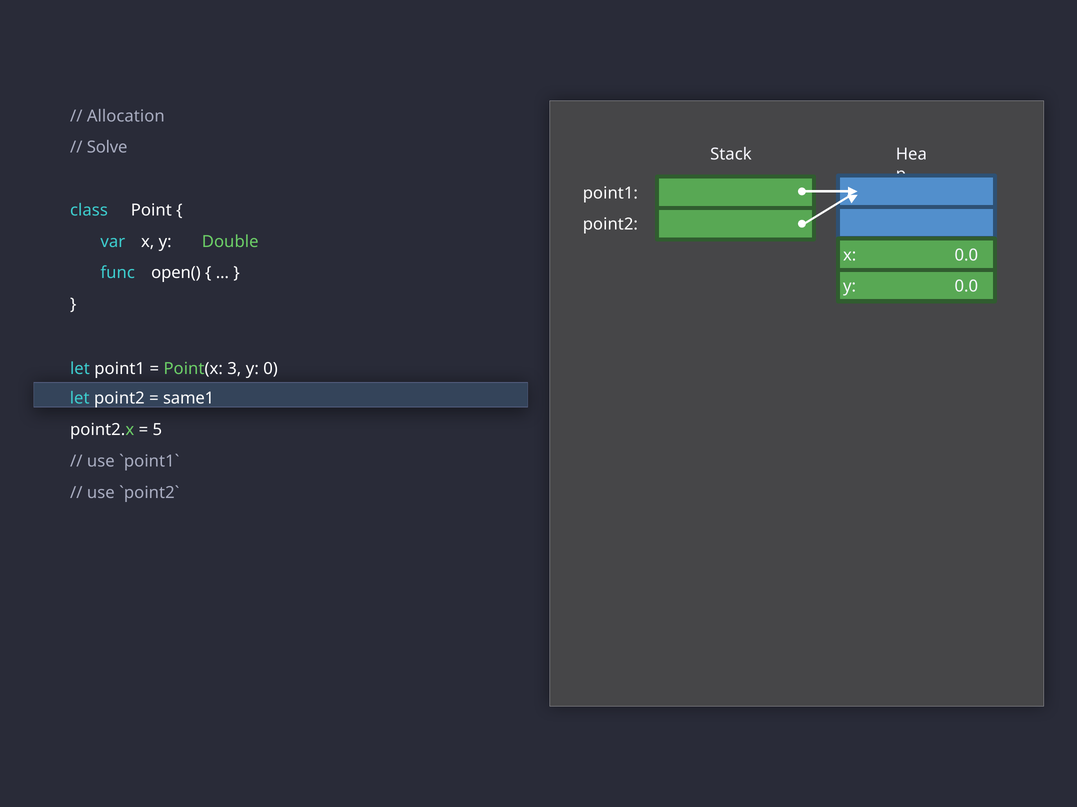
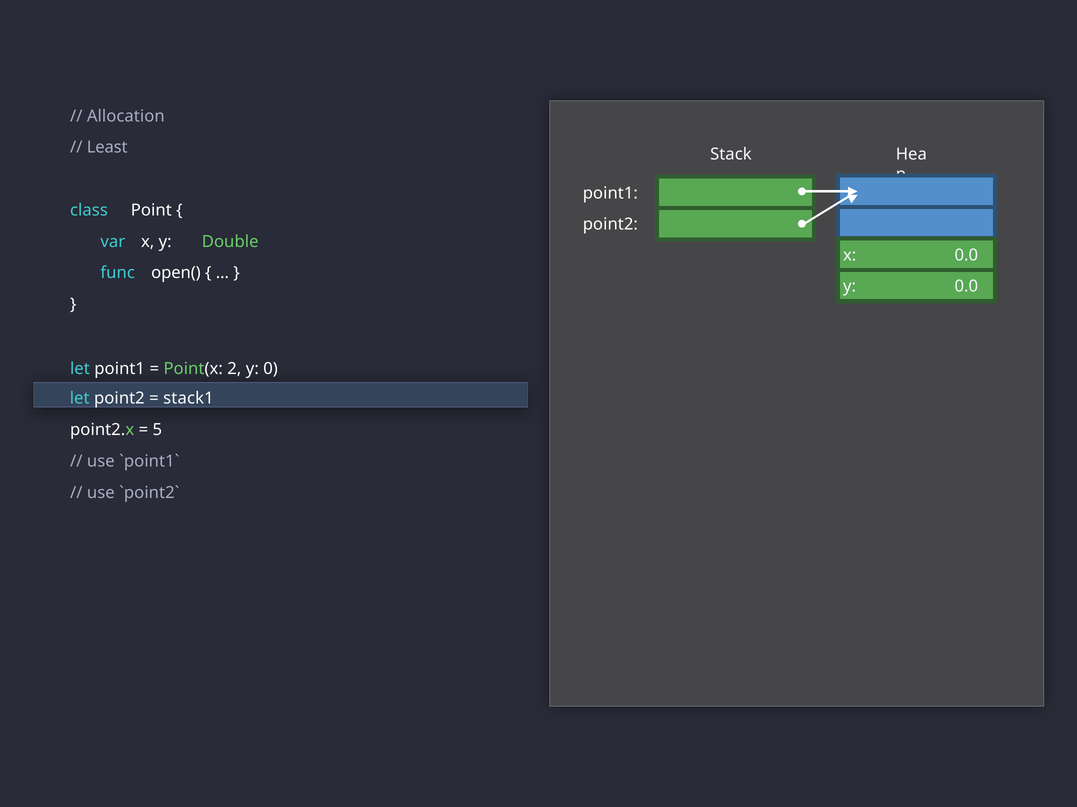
Solve: Solve -> Least
3: 3 -> 2
same1: same1 -> stack1
